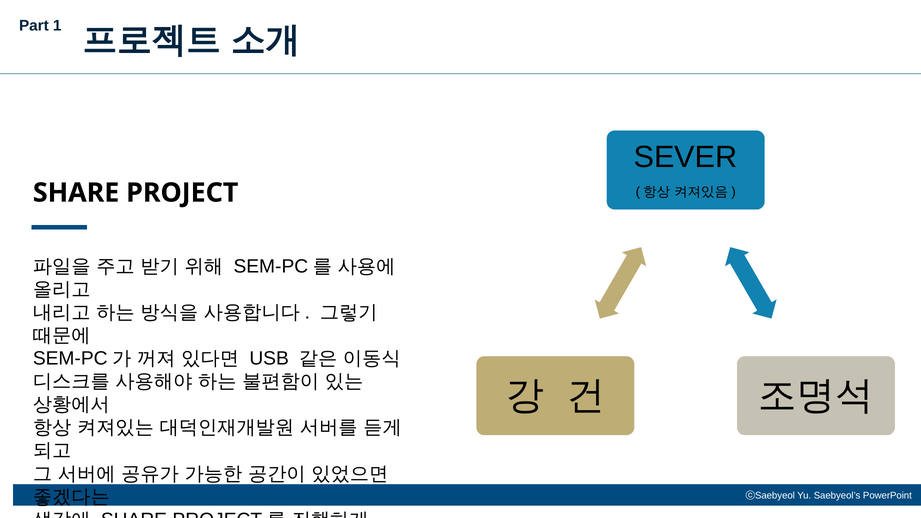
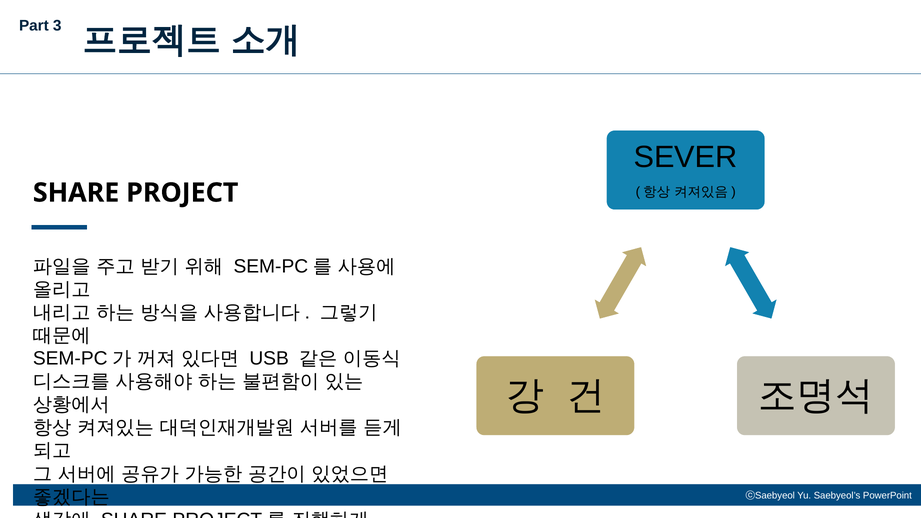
1: 1 -> 3
